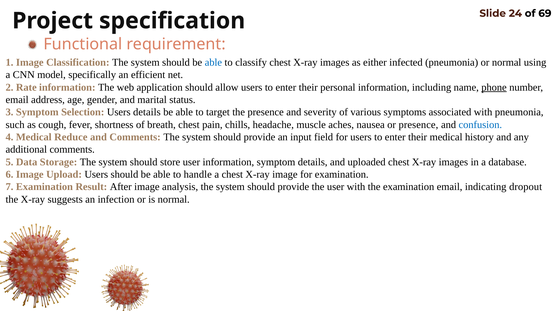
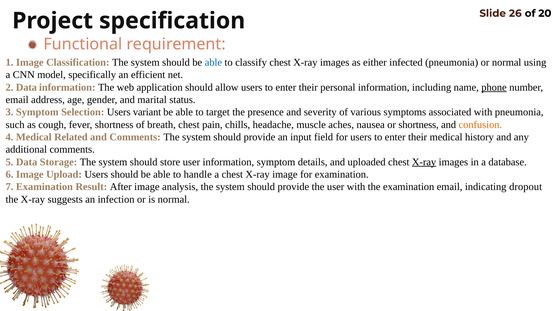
24: 24 -> 26
69: 69 -> 20
2 Rate: Rate -> Data
Users details: details -> variant
presence at (418, 125): presence -> shortness
confusion colour: blue -> orange
Reduce: Reduce -> Related
X-ray at (424, 162) underline: none -> present
